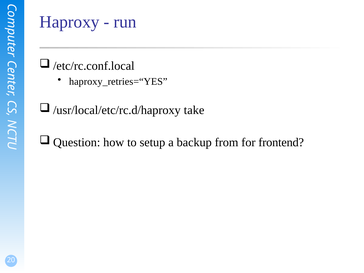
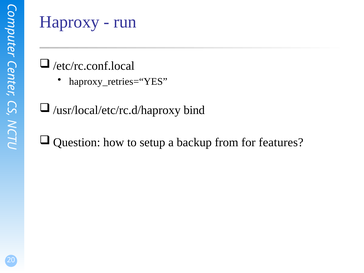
take: take -> bind
frontend: frontend -> features
